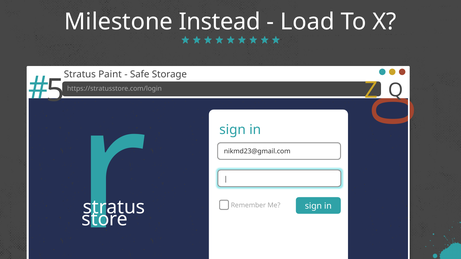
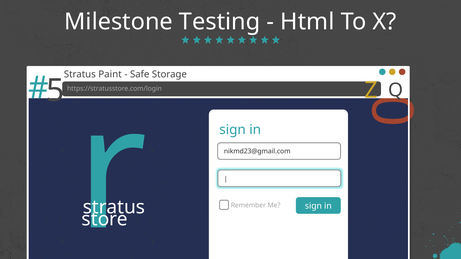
Instead: Instead -> Testing
Load: Load -> Html
